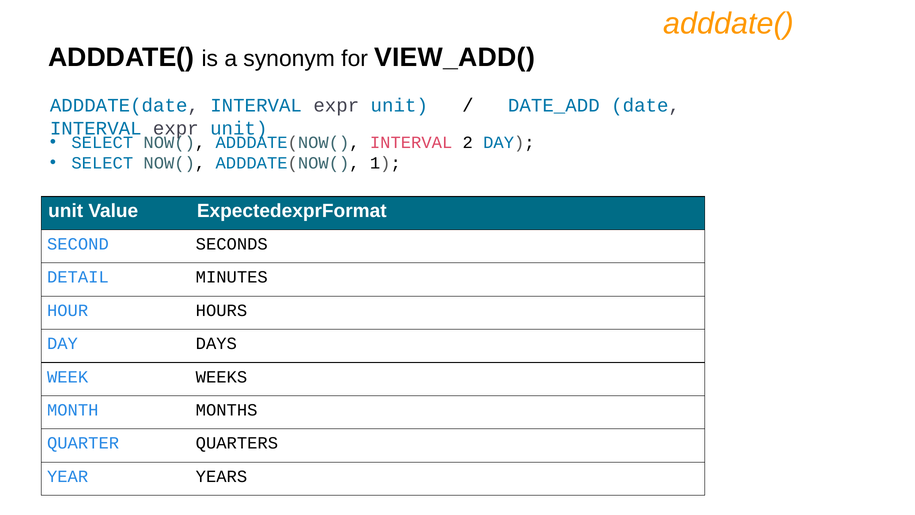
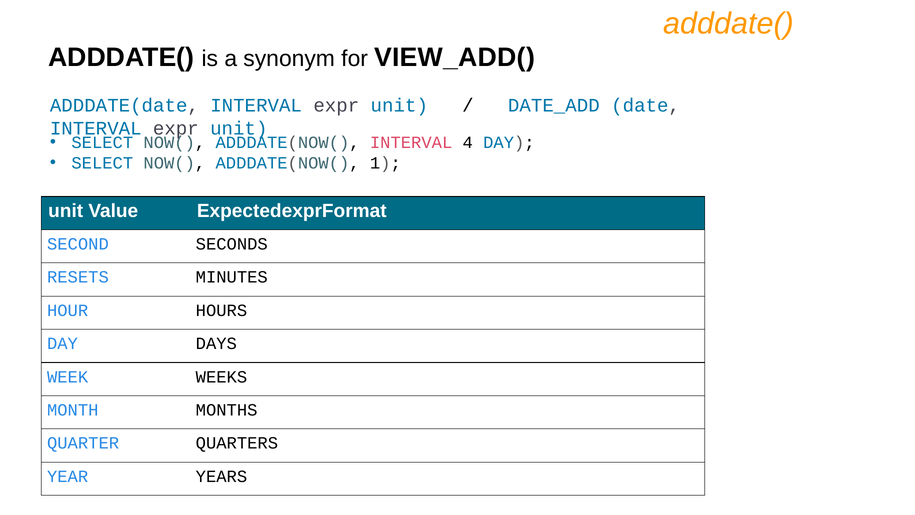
2: 2 -> 4
DETAIL: DETAIL -> RESETS
